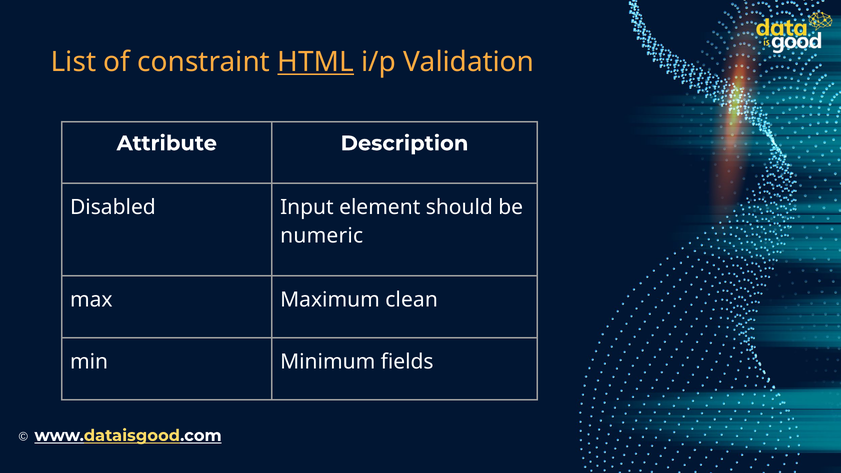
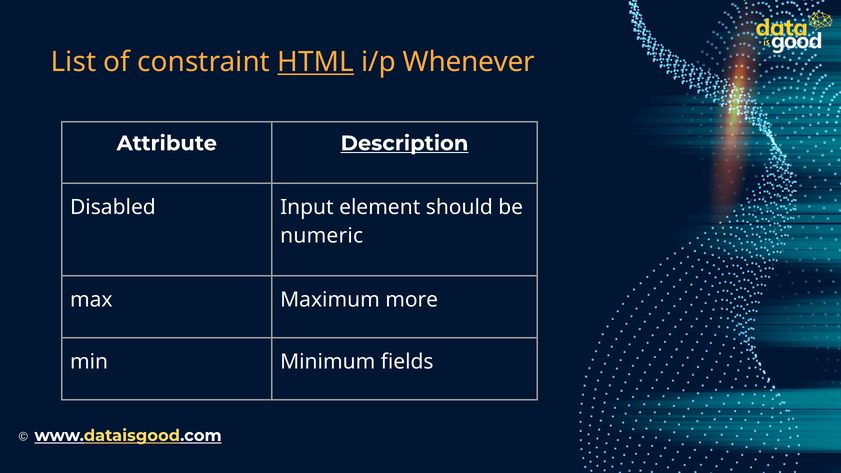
Validation: Validation -> Whenever
Description underline: none -> present
clean: clean -> more
